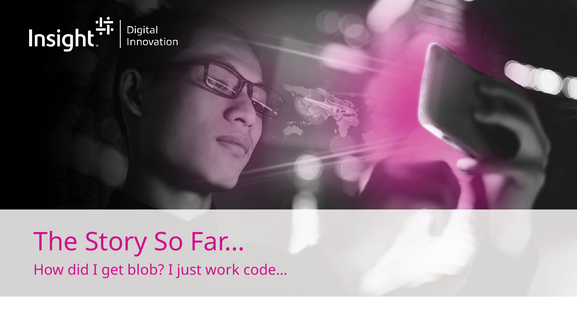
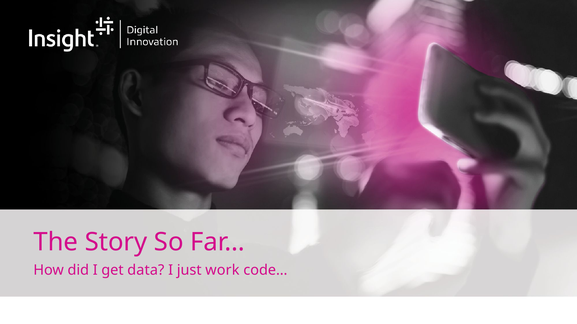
blob: blob -> data
